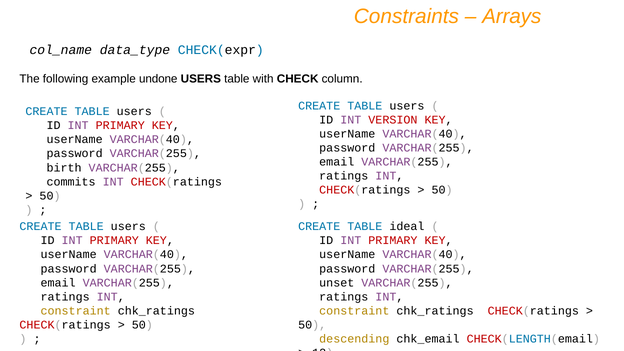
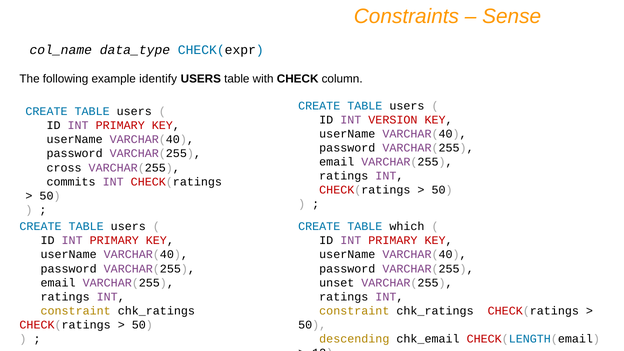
Arrays: Arrays -> Sense
undone: undone -> identify
birth: birth -> cross
ideal: ideal -> which
